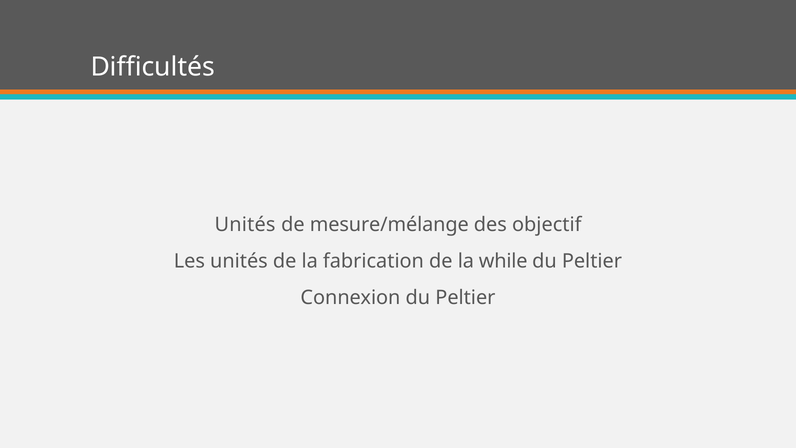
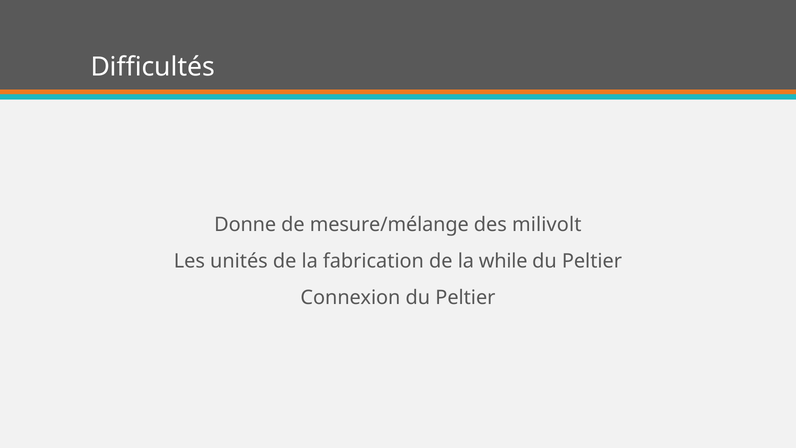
Unités at (245, 225): Unités -> Donne
objectif: objectif -> milivolt
